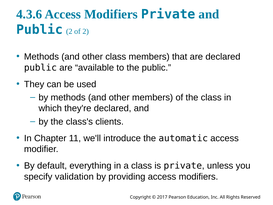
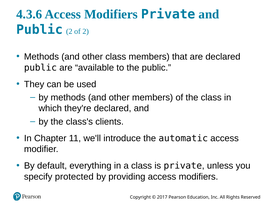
validation: validation -> protected
